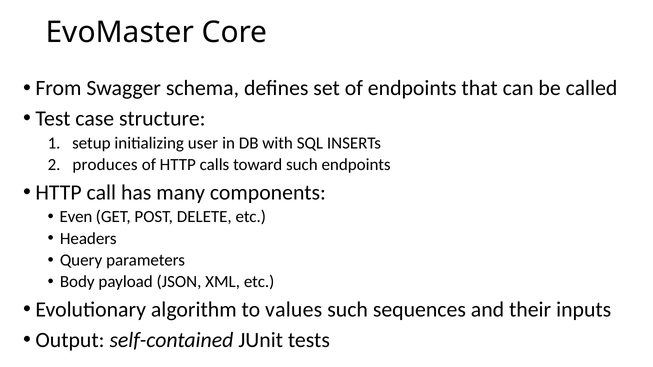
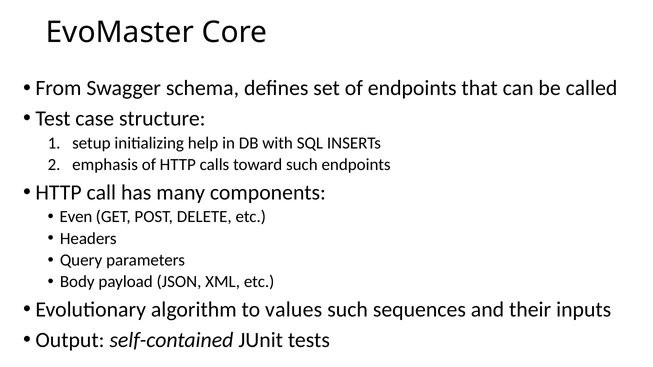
user: user -> help
produces: produces -> emphasis
